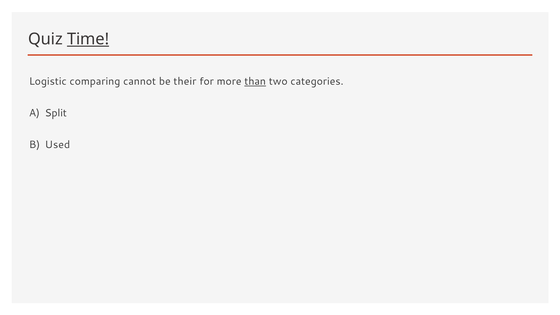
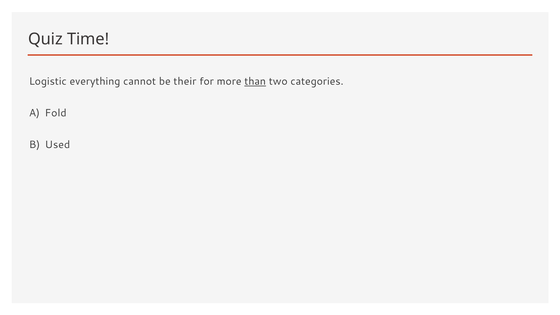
Time underline: present -> none
comparing: comparing -> everything
Split: Split -> Fold
